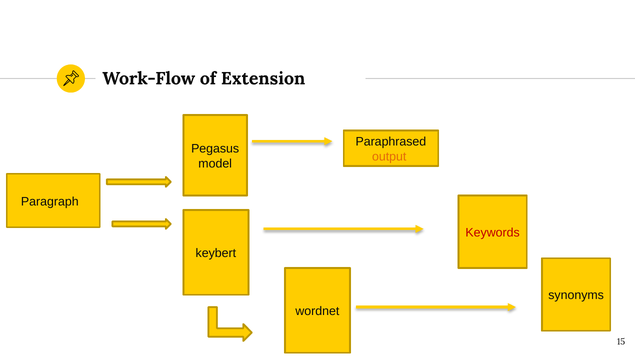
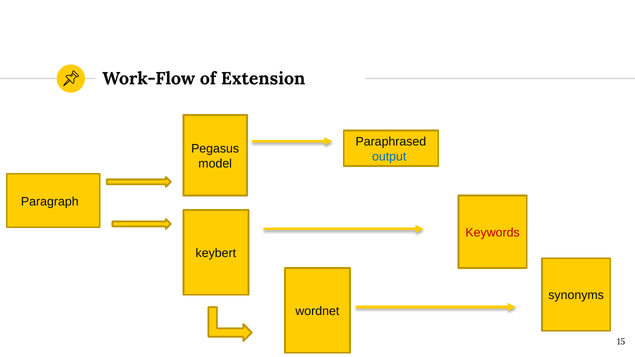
output colour: orange -> blue
